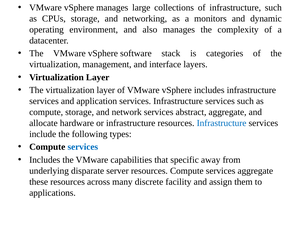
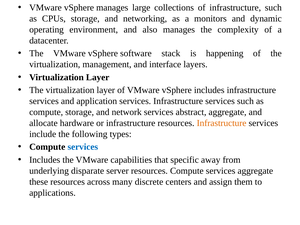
categories: categories -> happening
Infrastructure at (222, 123) colour: blue -> orange
facility: facility -> centers
